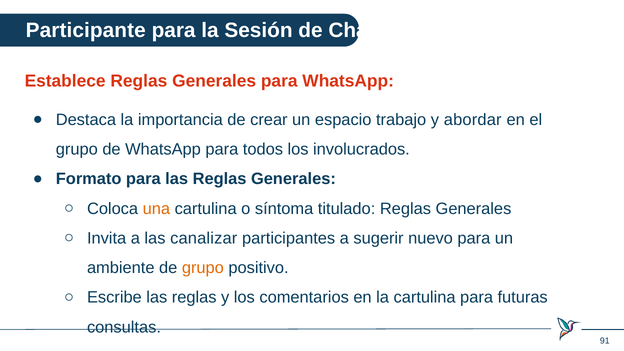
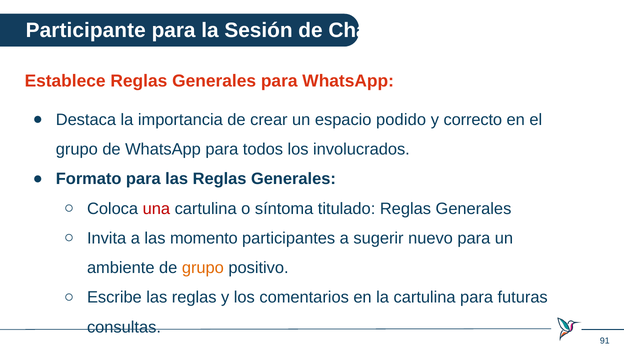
trabajo: trabajo -> podido
abordar: abordar -> correcto
una colour: orange -> red
canalizar: canalizar -> momento
